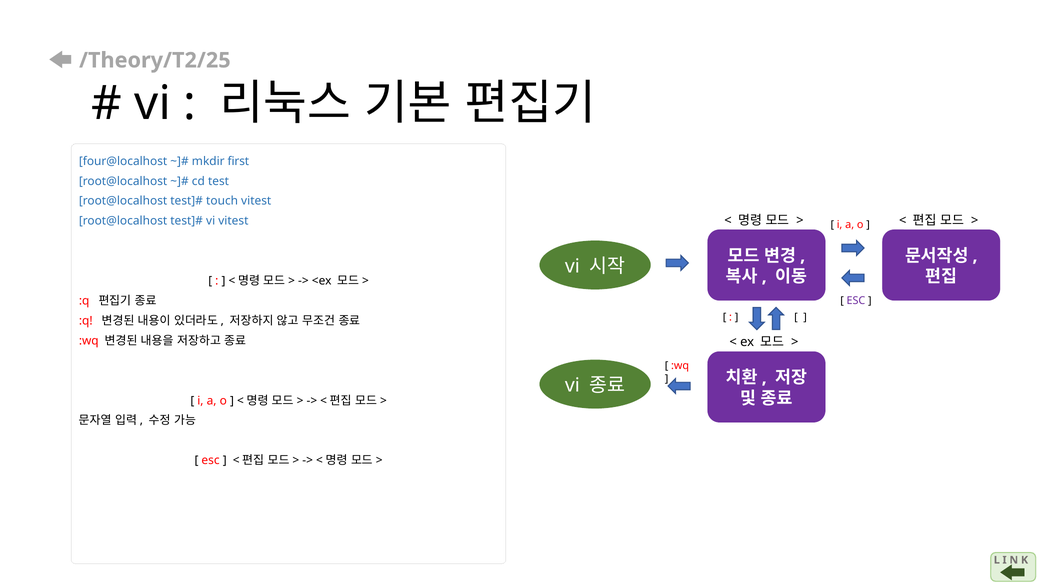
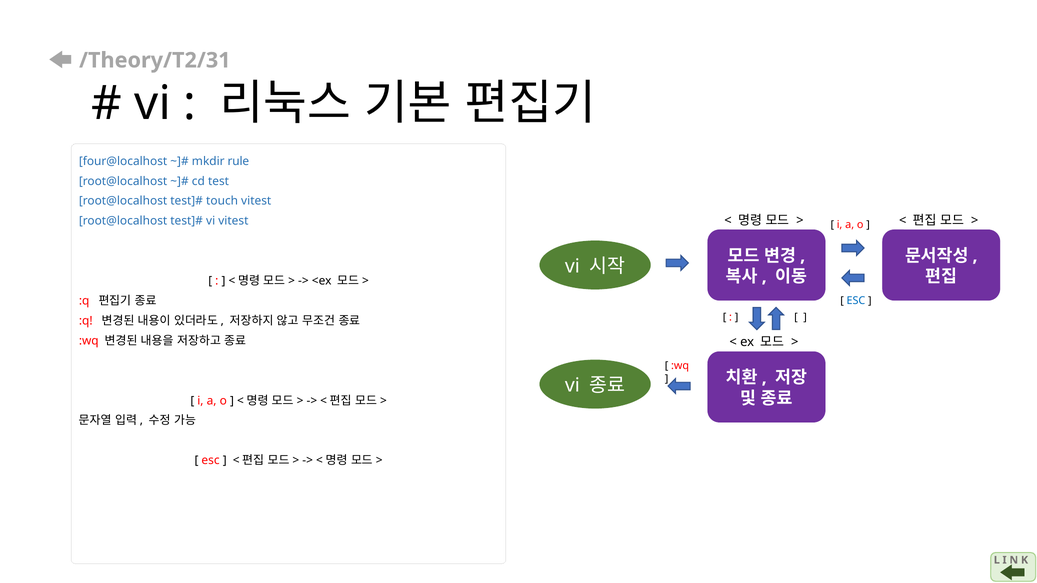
/Theory/T2/25: /Theory/T2/25 -> /Theory/T2/31
first: first -> rule
ESC at (856, 301) colour: purple -> blue
